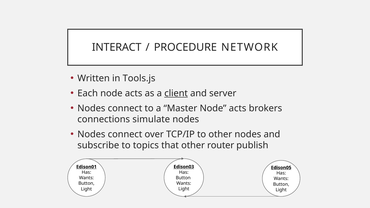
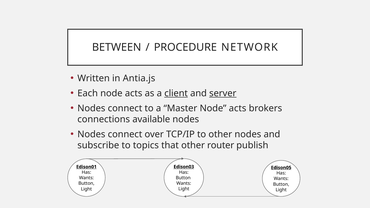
INTERACT: INTERACT -> BETWEEN
Tools.js: Tools.js -> Antia.js
server underline: none -> present
simulate: simulate -> available
